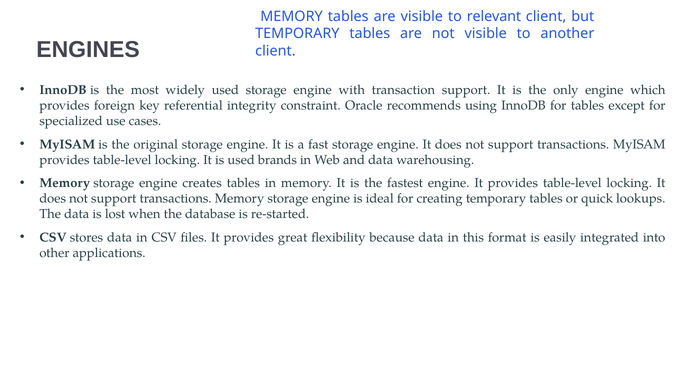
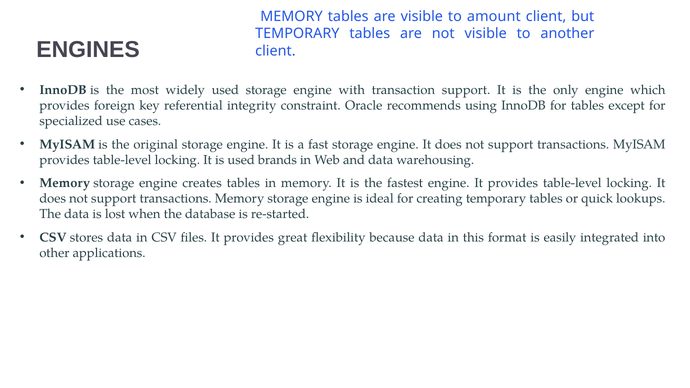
relevant: relevant -> amount
